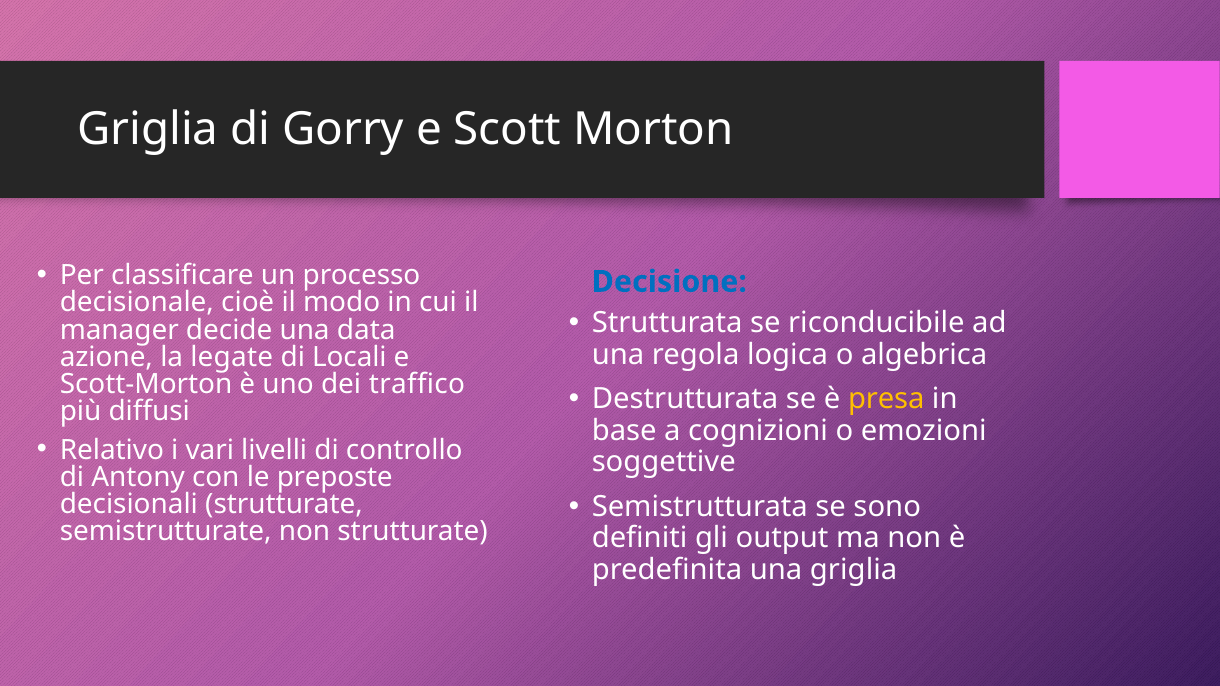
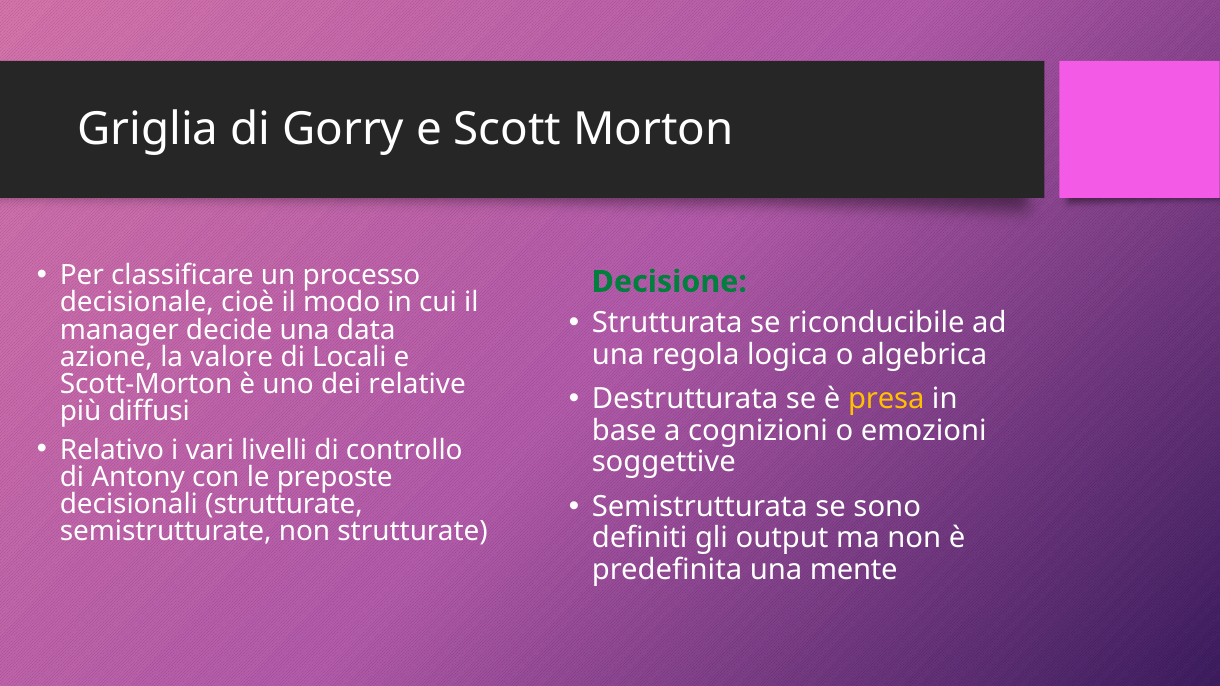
Decisione colour: blue -> green
legate: legate -> valore
traffico: traffico -> relative
una griglia: griglia -> mente
